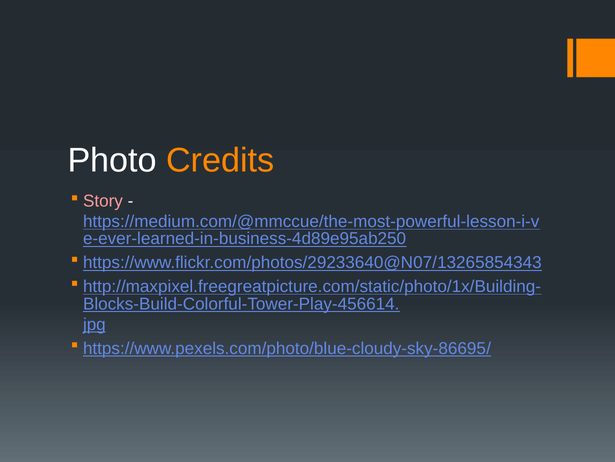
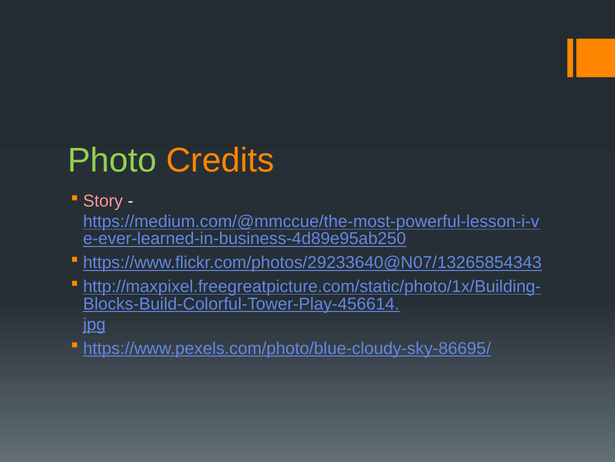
Photo colour: white -> light green
